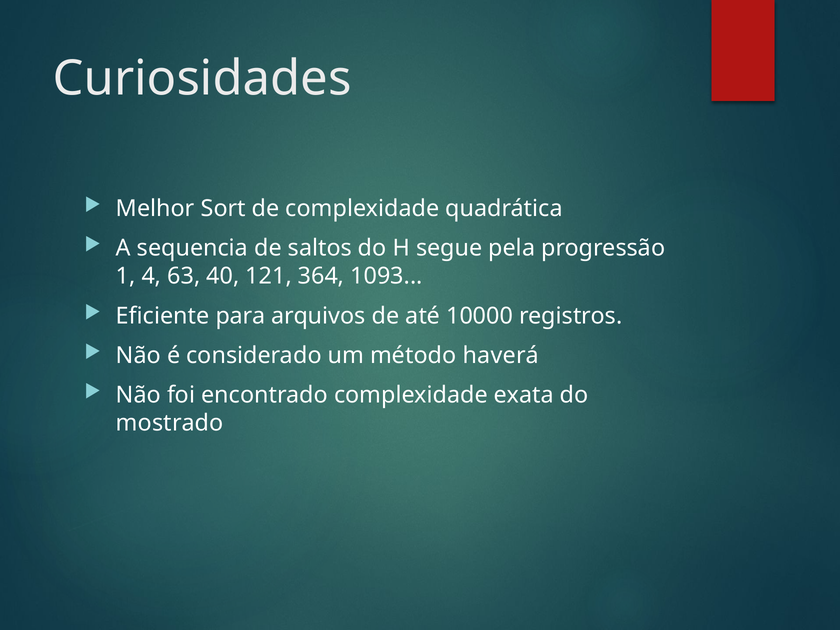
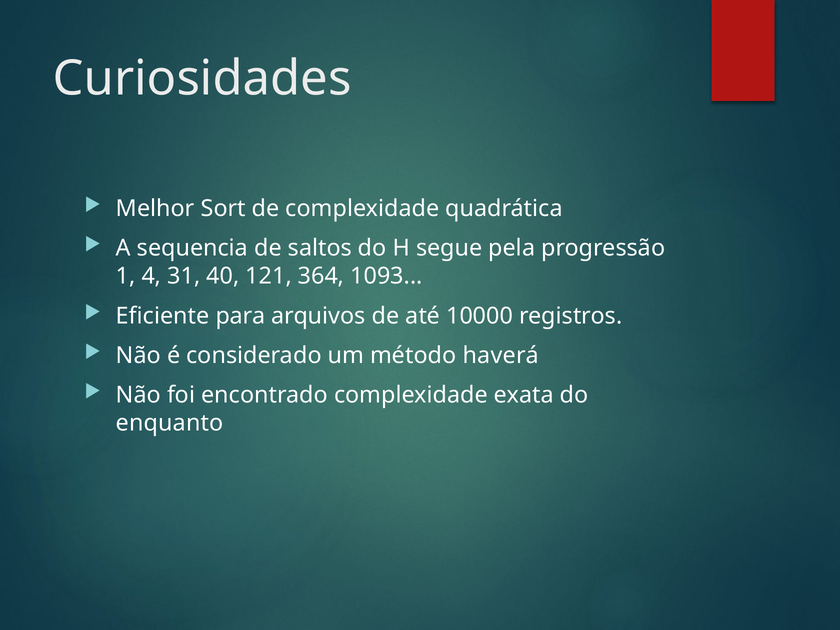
63: 63 -> 31
mostrado: mostrado -> enquanto
